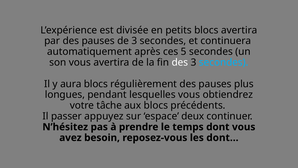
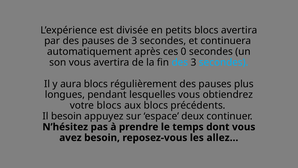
5: 5 -> 0
des at (180, 62) colour: white -> light blue
votre tâche: tâche -> blocs
Il passer: passer -> besoin
les dont: dont -> allez
